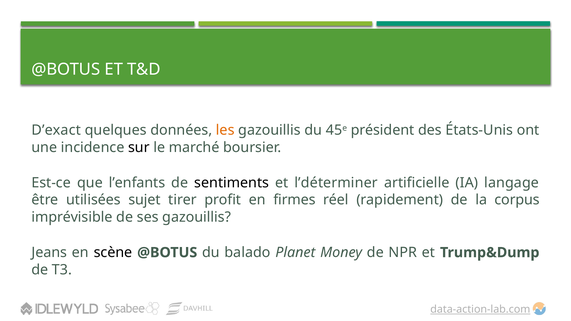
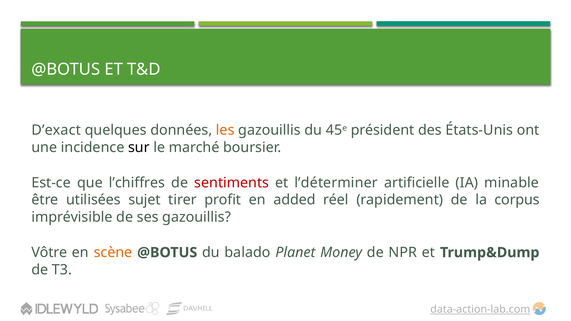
l’enfants: l’enfants -> l’chiffres
sentiments colour: black -> red
langage: langage -> minable
firmes: firmes -> added
Jeans: Jeans -> Vôtre
scène colour: black -> orange
